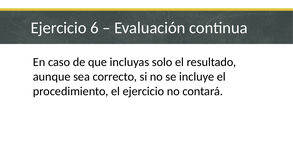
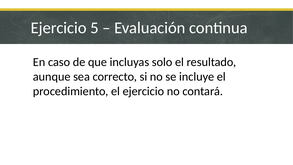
6: 6 -> 5
